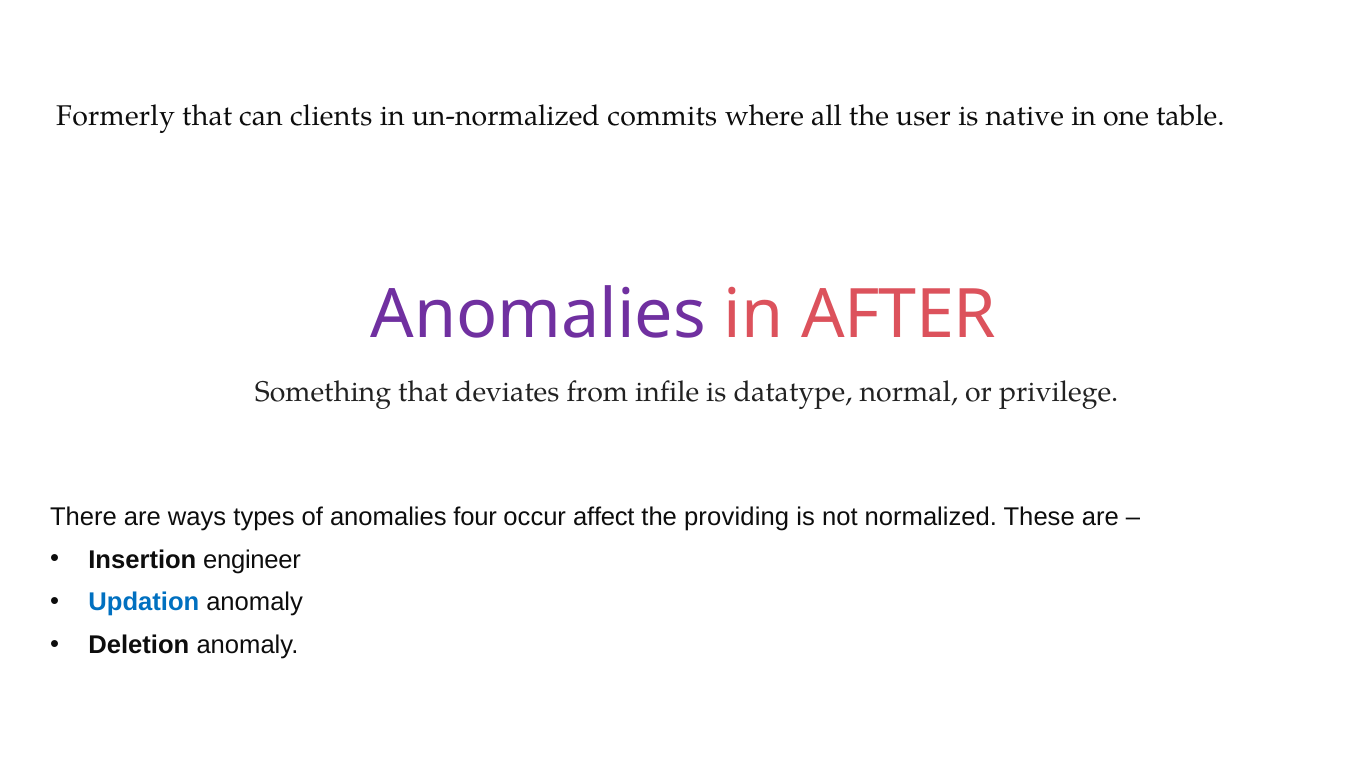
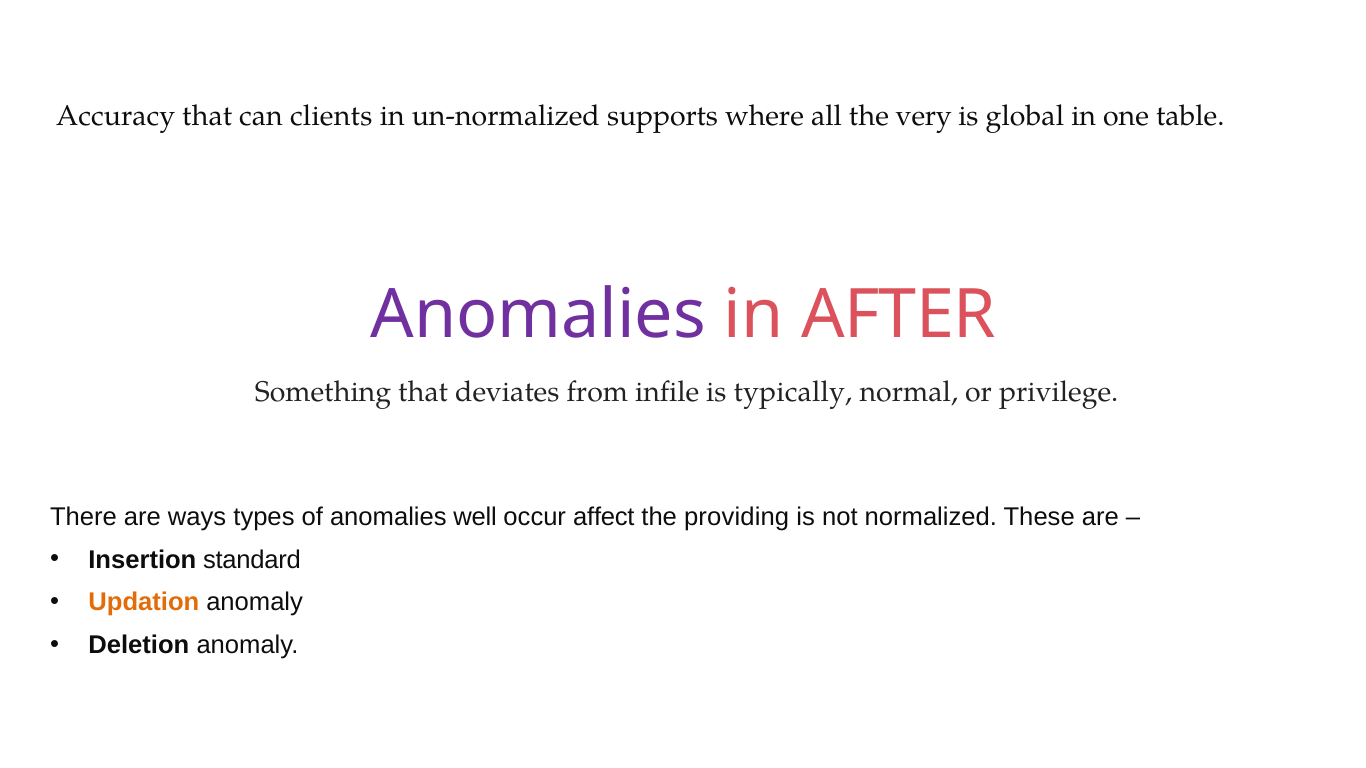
Formerly: Formerly -> Accuracy
commits: commits -> supports
user: user -> very
native: native -> global
datatype: datatype -> typically
four: four -> well
engineer: engineer -> standard
Updation colour: blue -> orange
